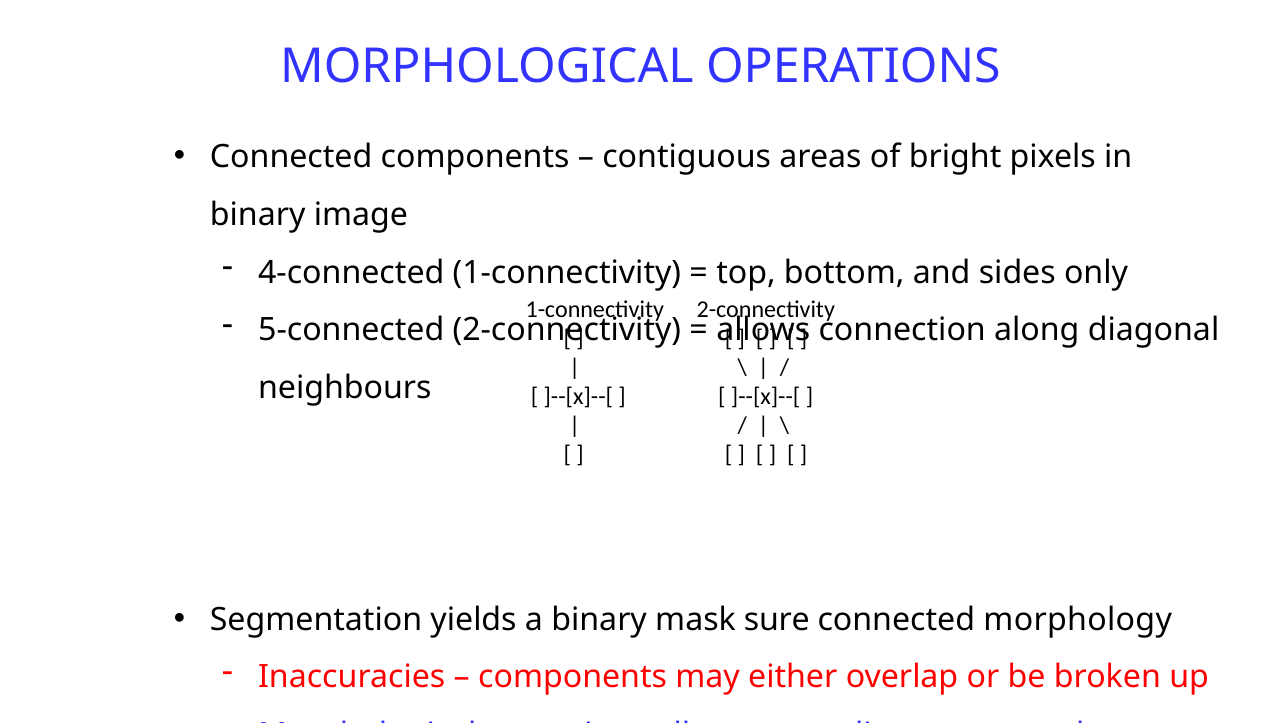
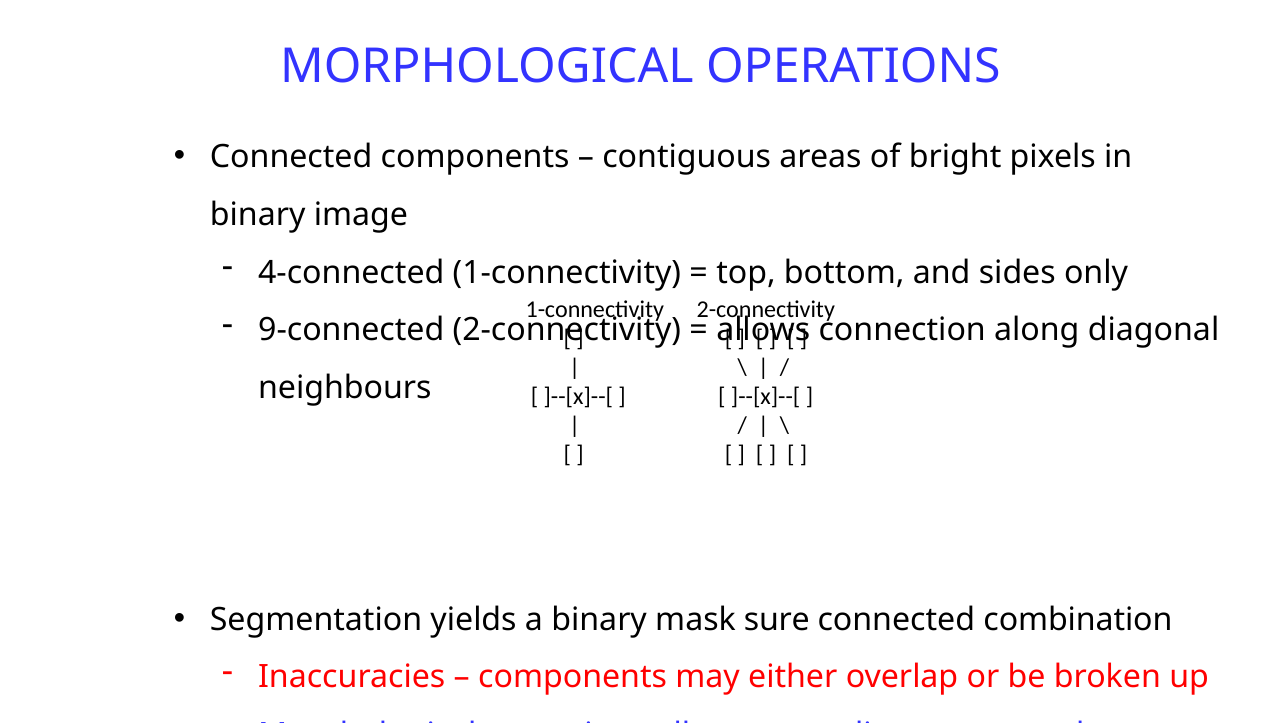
5-connected: 5-connected -> 9-connected
morphology: morphology -> combination
